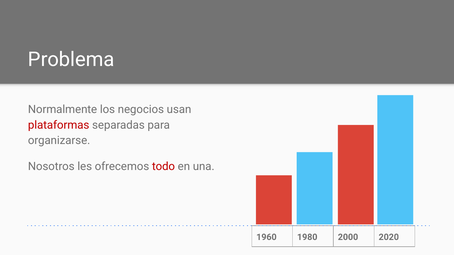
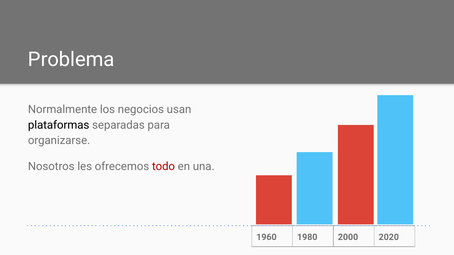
plataformas colour: red -> black
